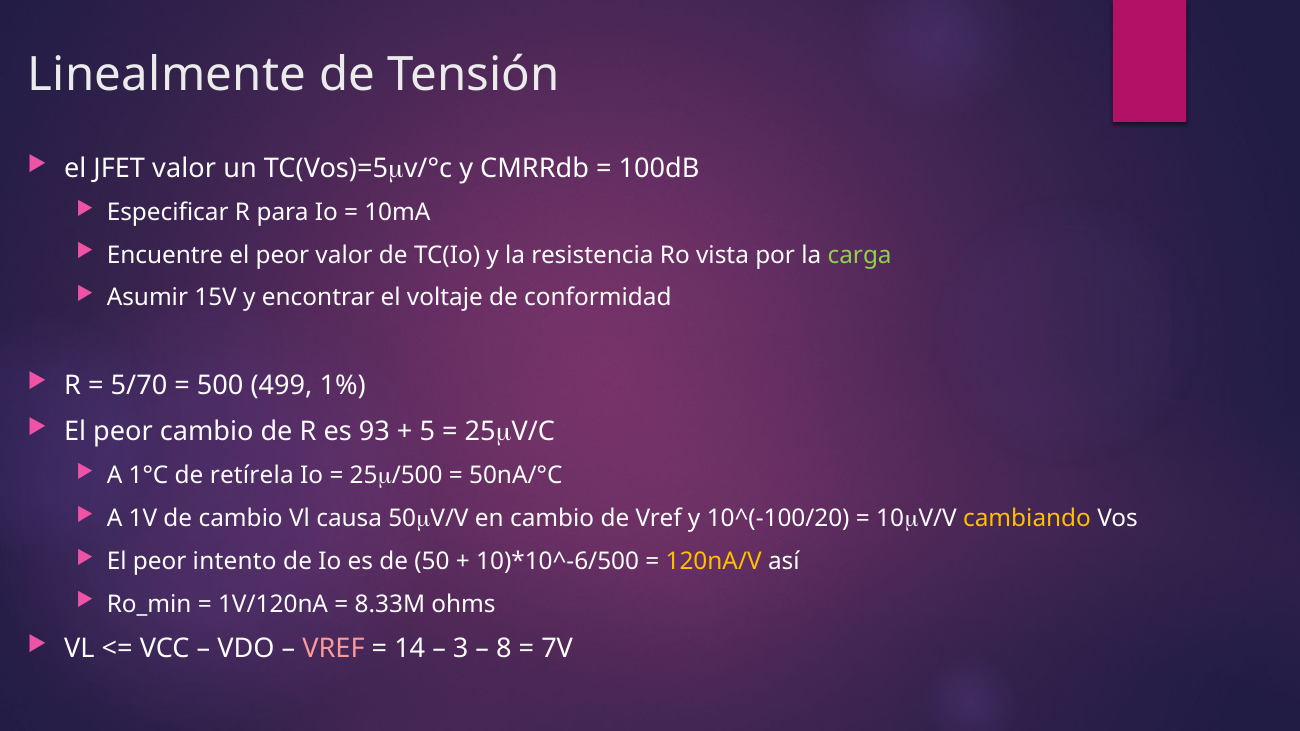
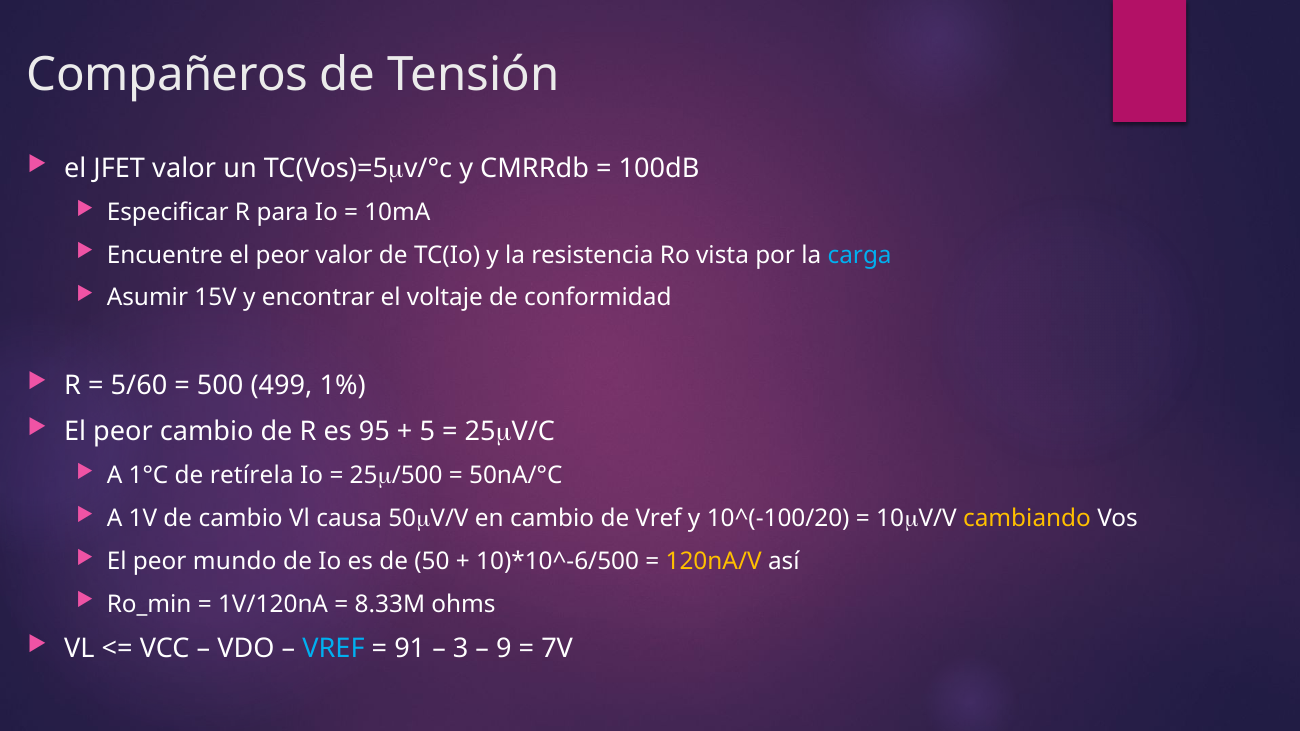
Linealmente: Linealmente -> Compañeros
carga colour: light green -> light blue
5/70: 5/70 -> 5/60
93: 93 -> 95
intento: intento -> mundo
VREF at (333, 649) colour: pink -> light blue
14: 14 -> 91
8: 8 -> 9
